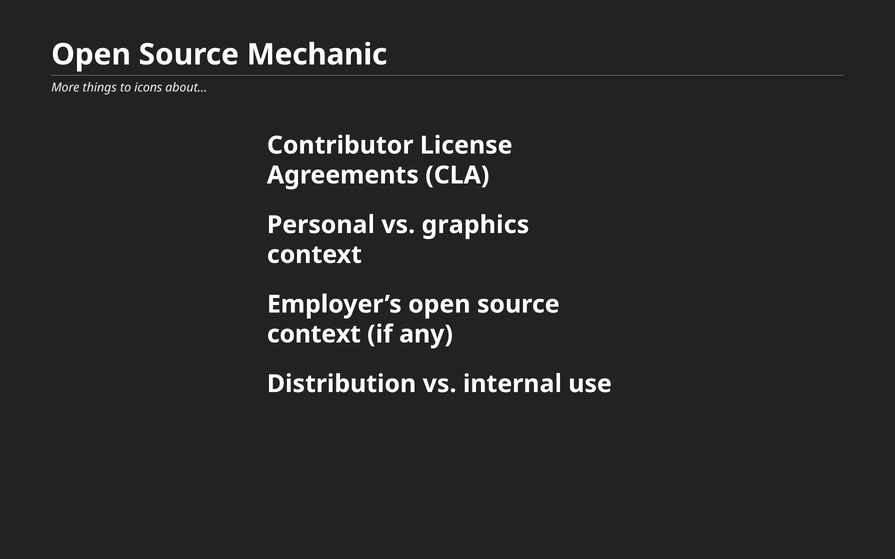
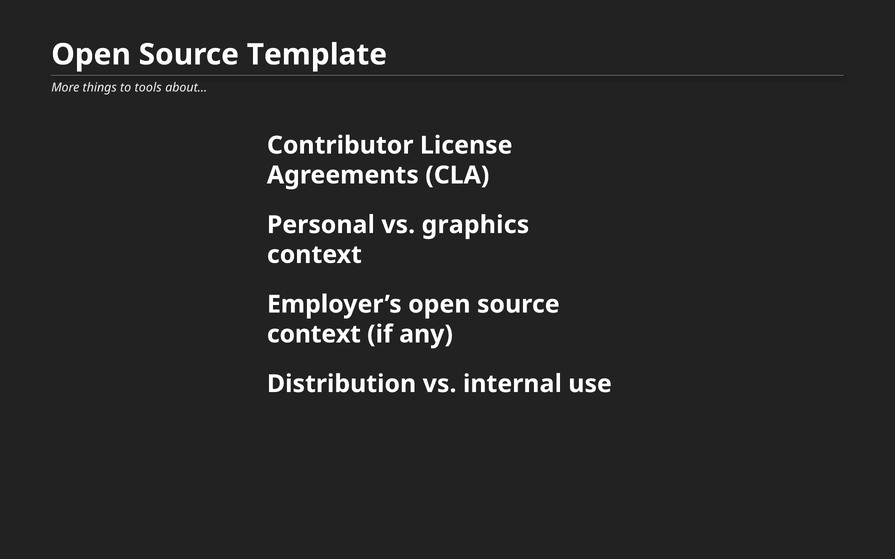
Mechanic: Mechanic -> Template
icons: icons -> tools
